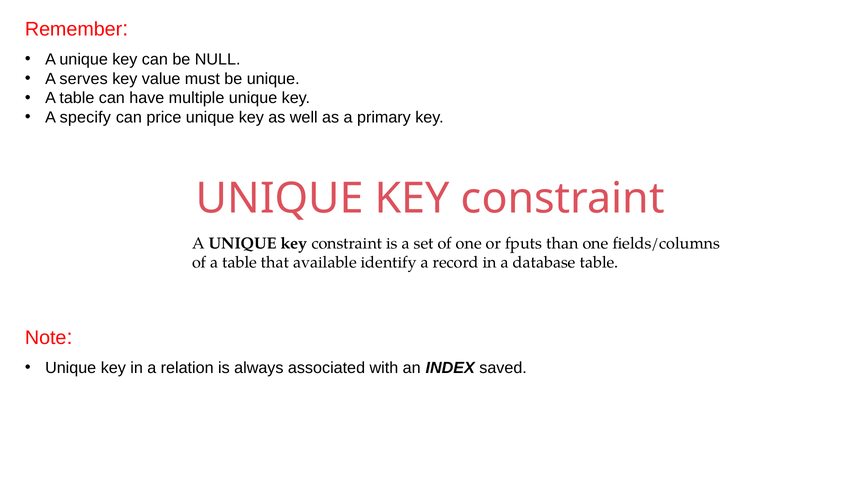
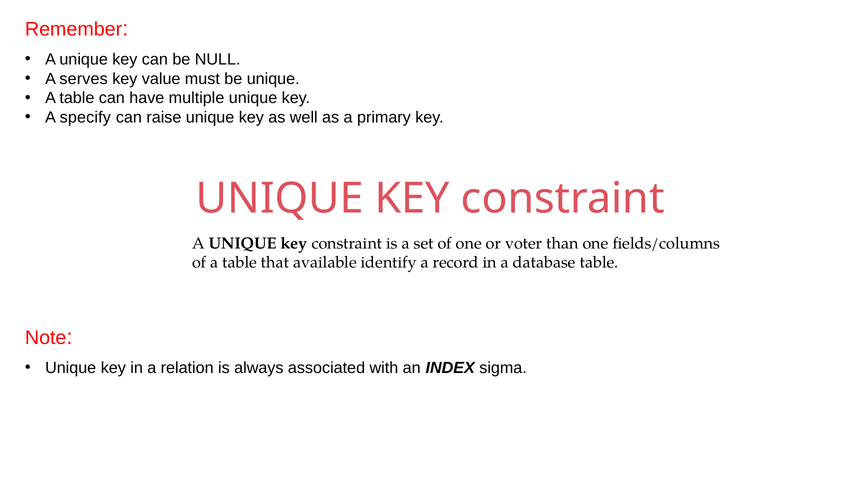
price: price -> raise
fputs: fputs -> voter
saved: saved -> sigma
